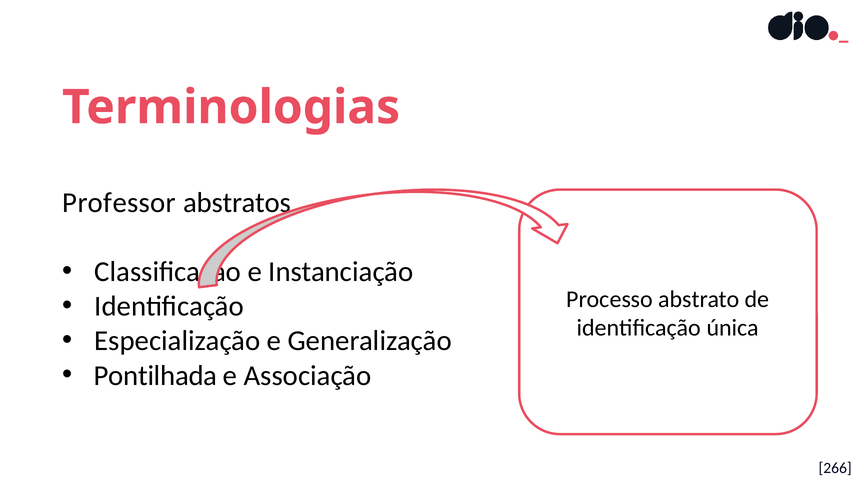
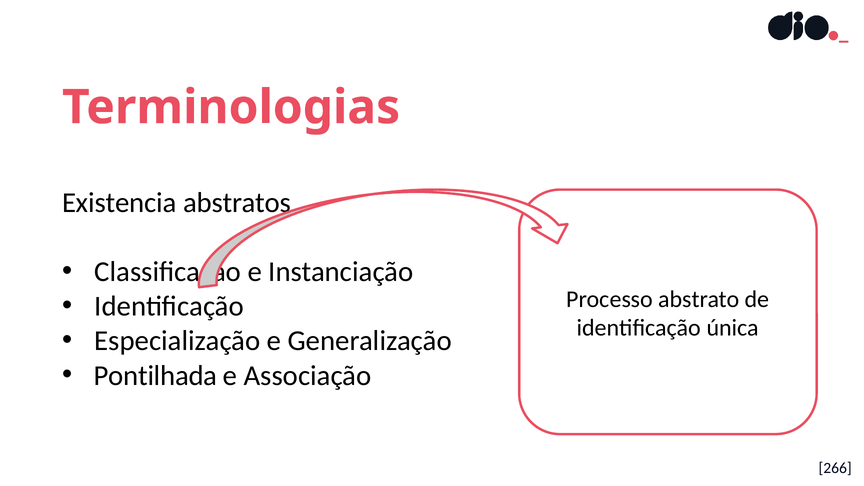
Professor: Professor -> Existencia
